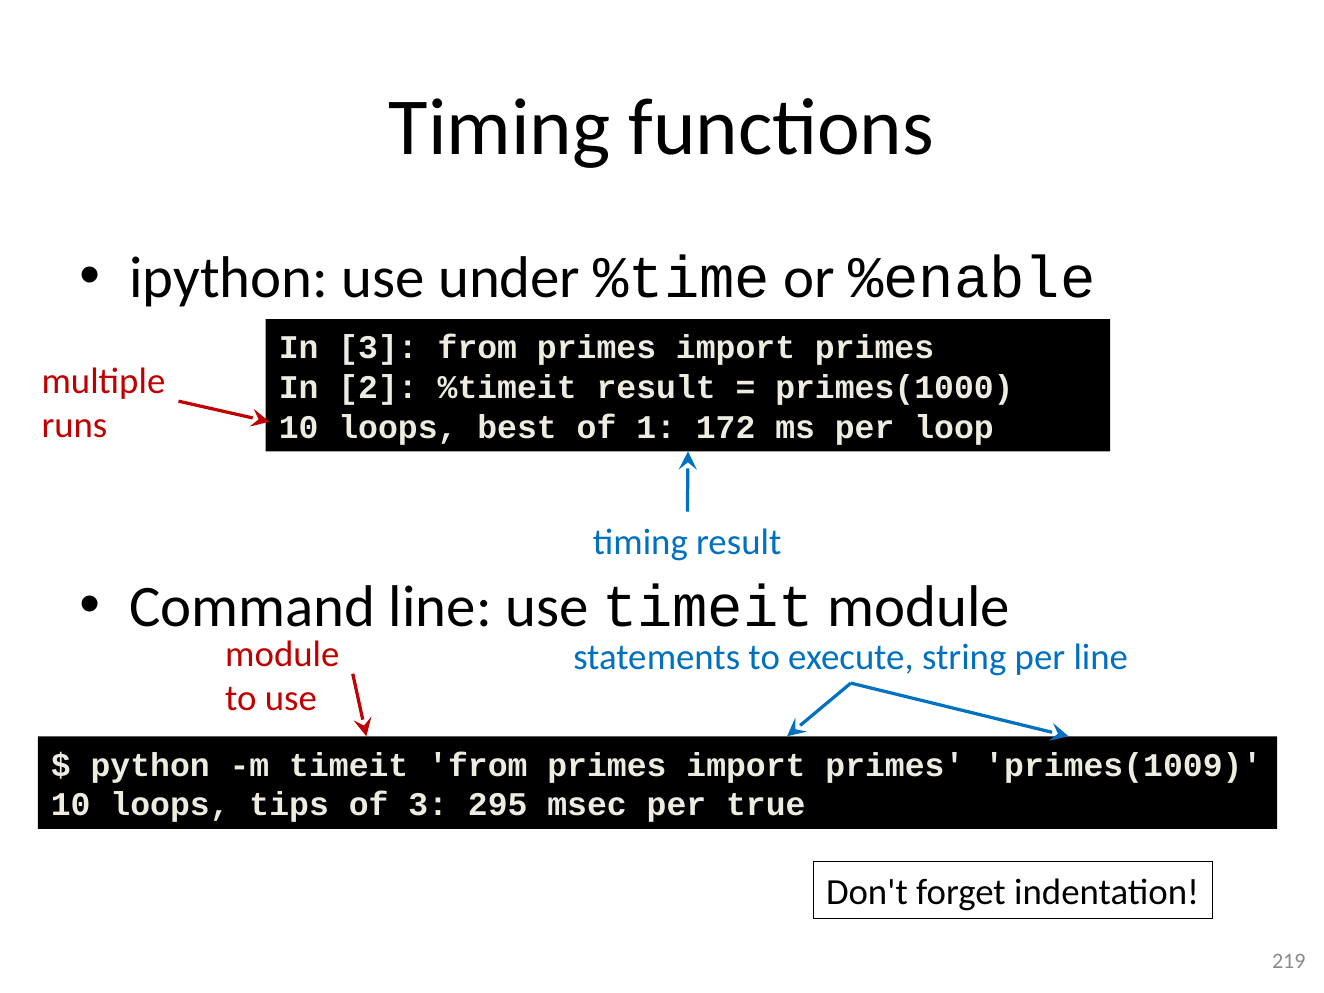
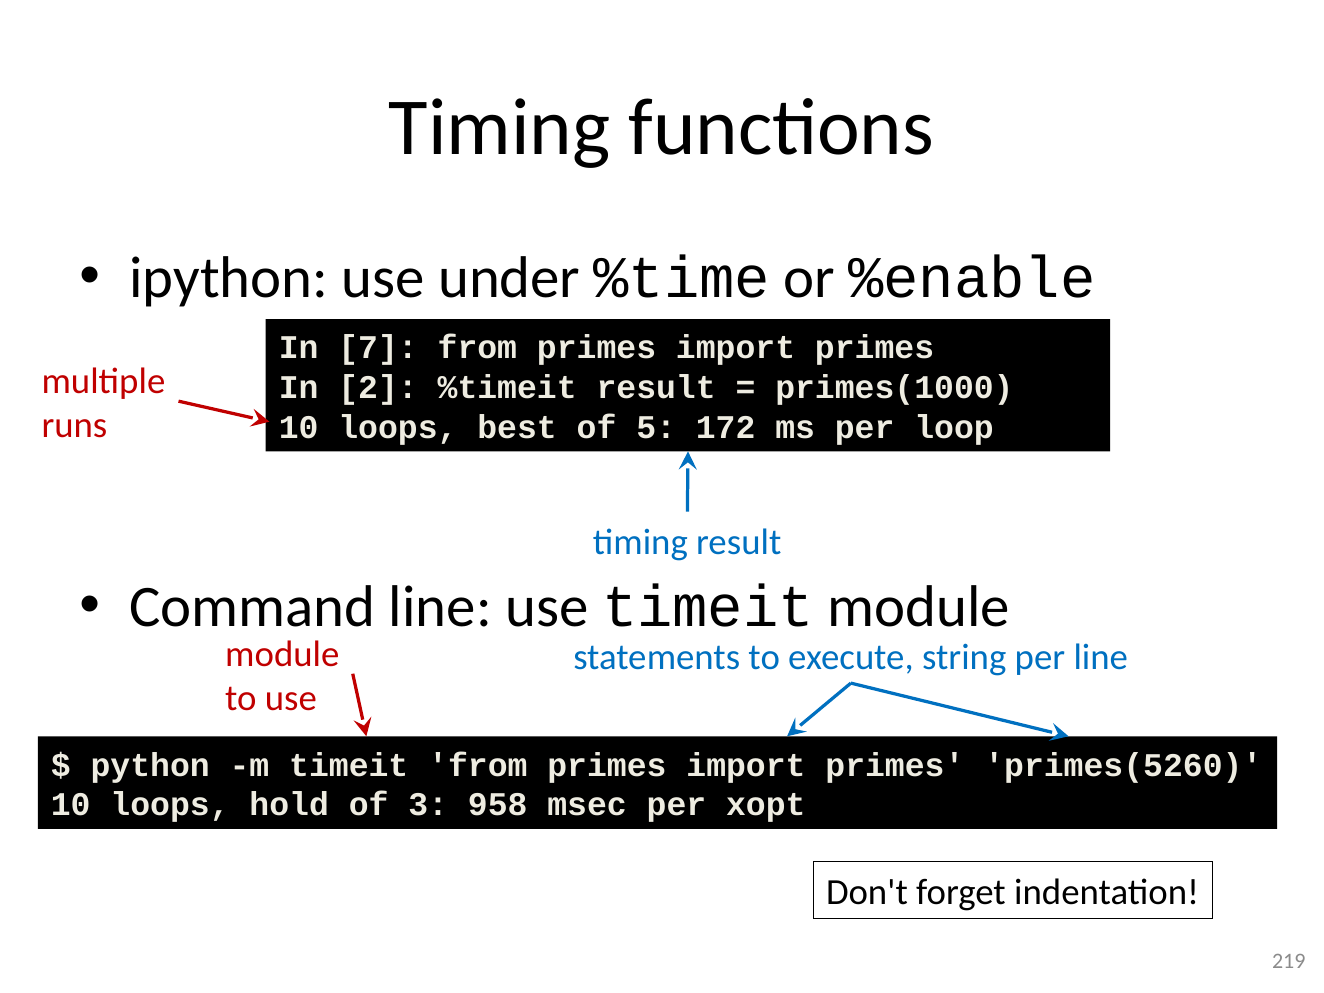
In 3: 3 -> 7
1: 1 -> 5
primes(1009: primes(1009 -> primes(5260
tips: tips -> hold
295: 295 -> 958
true: true -> xopt
